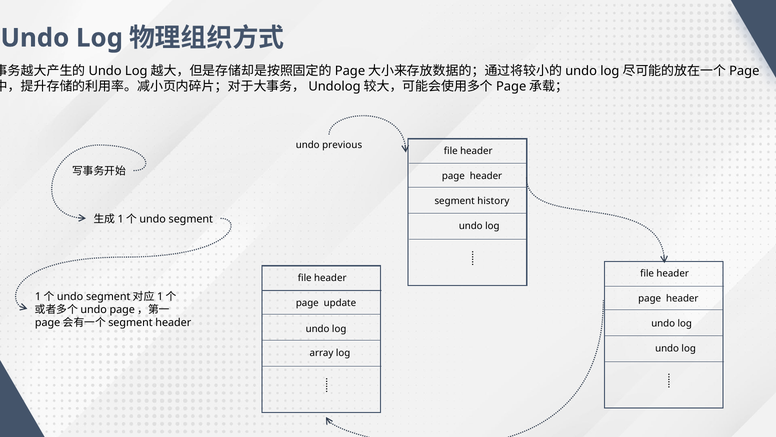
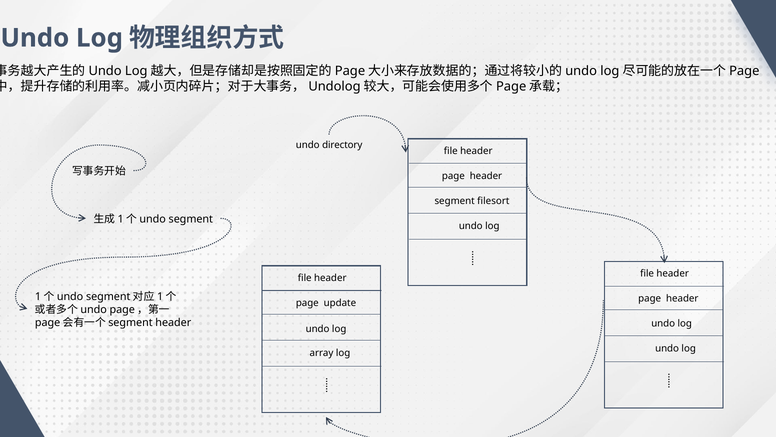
previous: previous -> directory
history: history -> filesort
